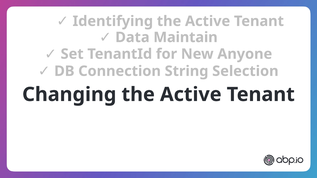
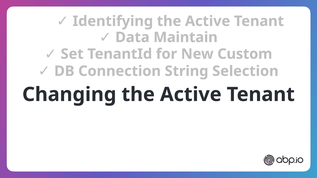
Anyone: Anyone -> Custom
